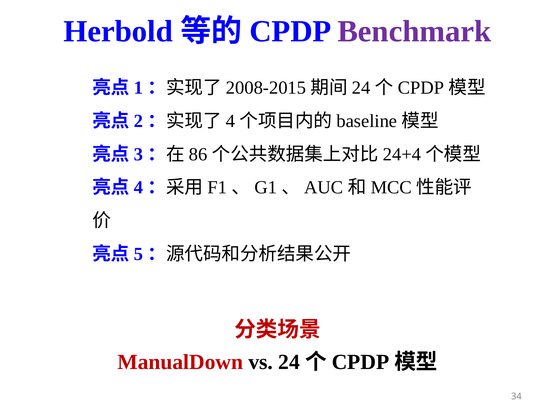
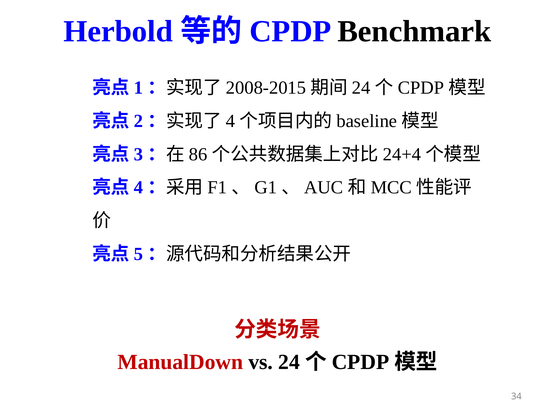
Benchmark colour: purple -> black
